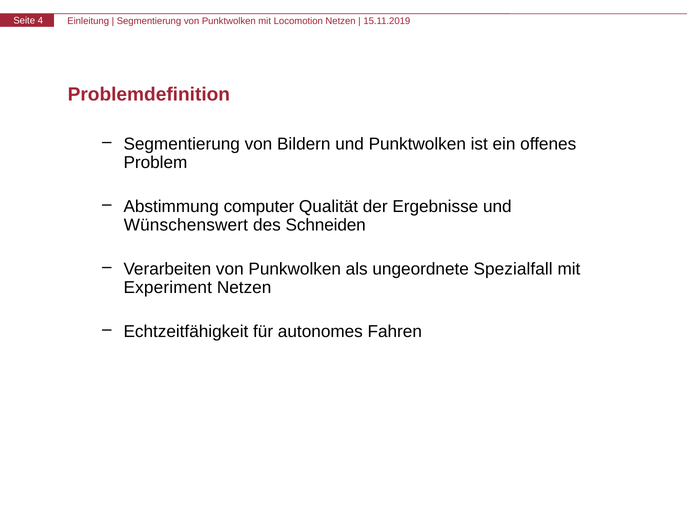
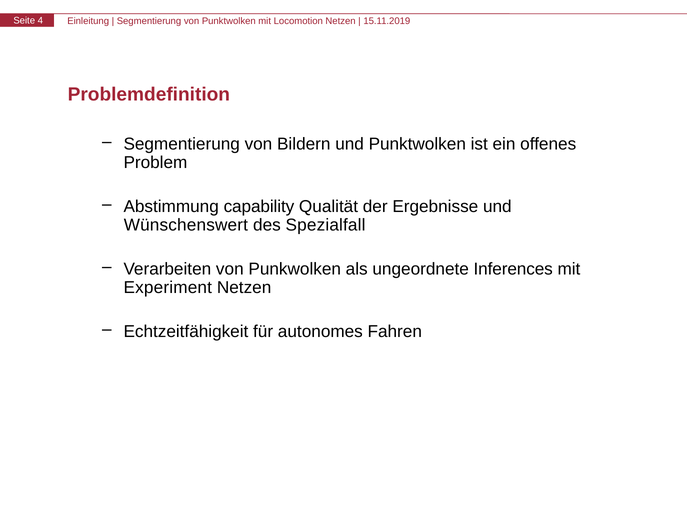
computer: computer -> capability
Schneiden: Schneiden -> Spezialfall
Spezialfall: Spezialfall -> Inferences
